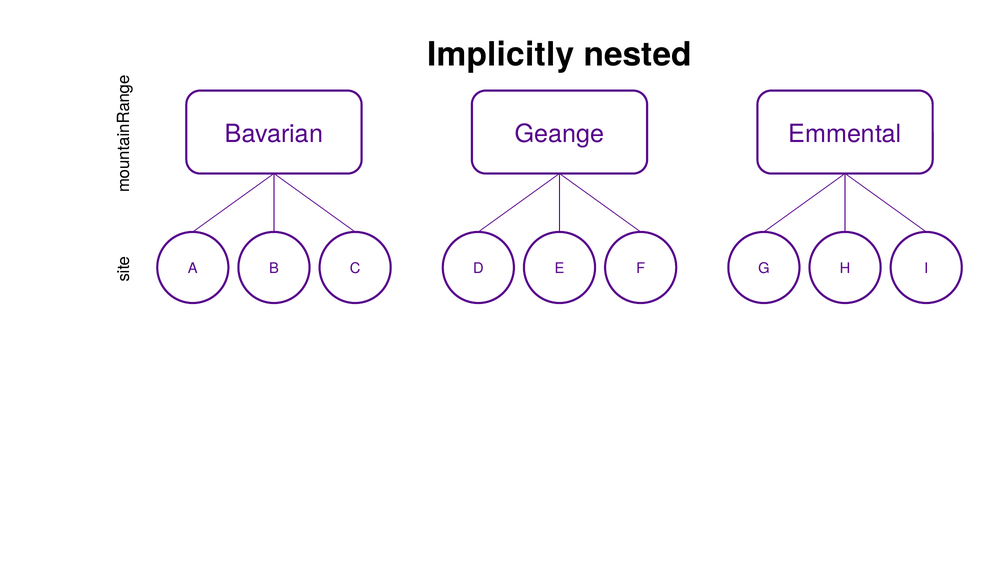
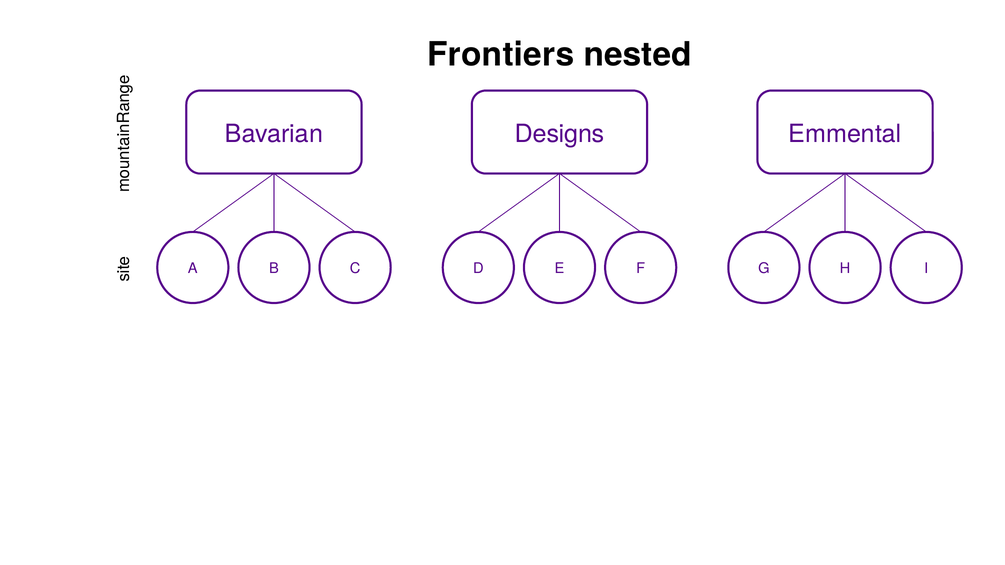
Implicitly: Implicitly -> Frontiers
Geange: Geange -> Designs
